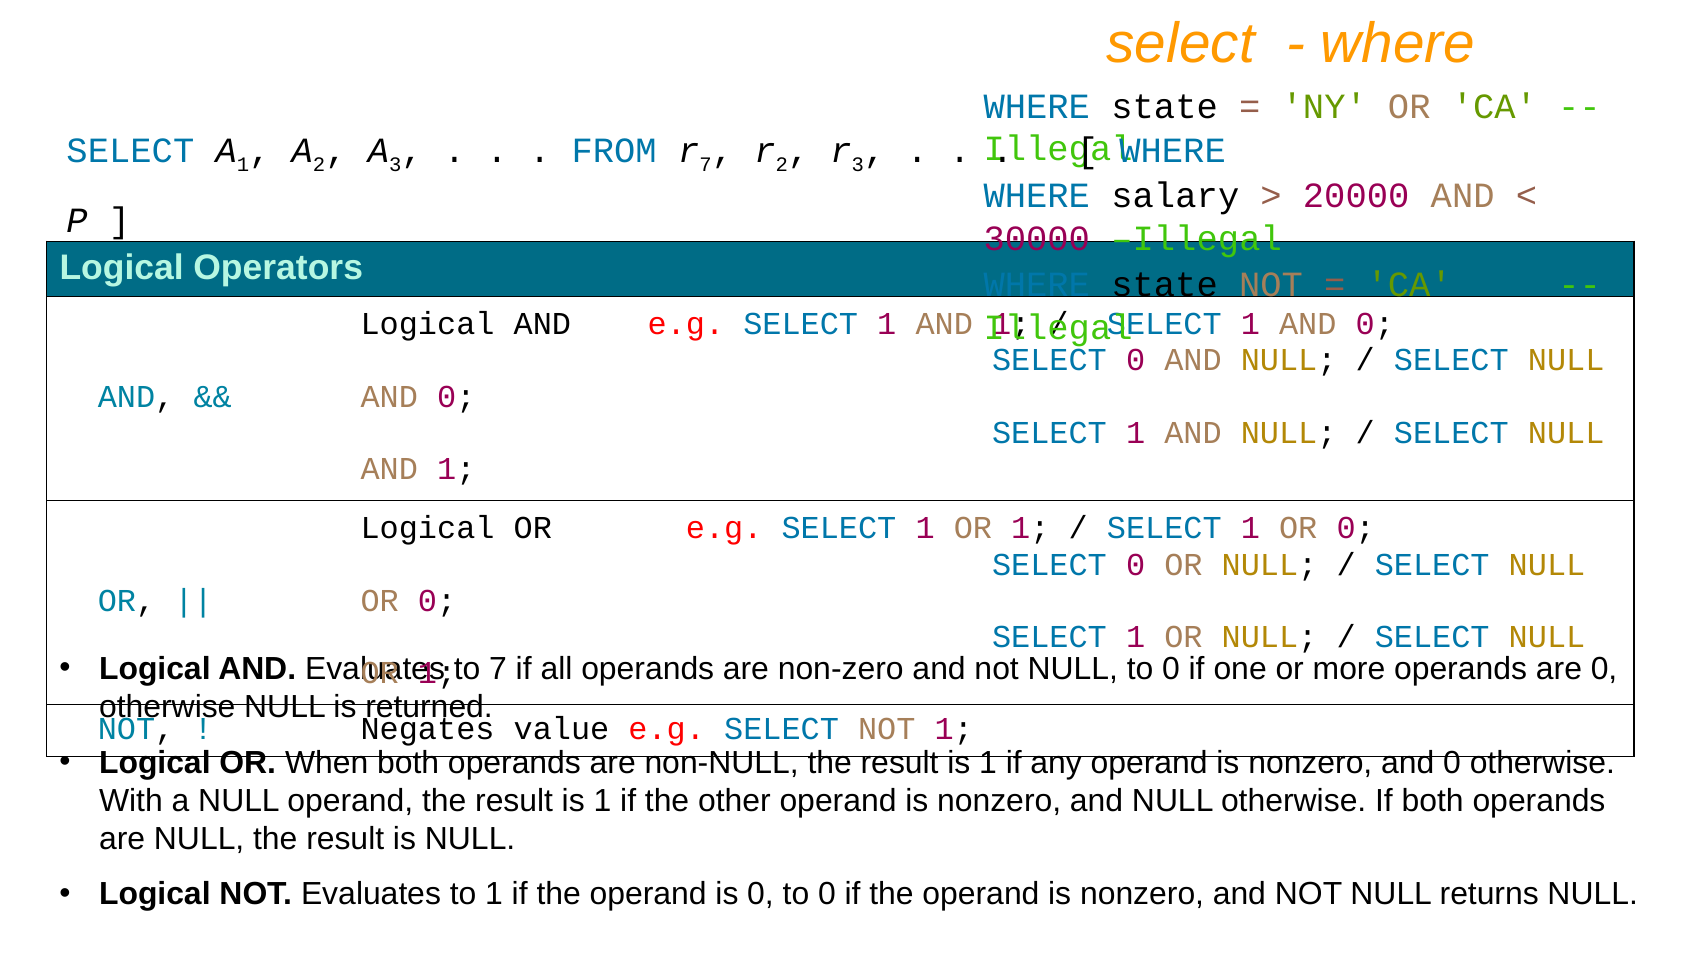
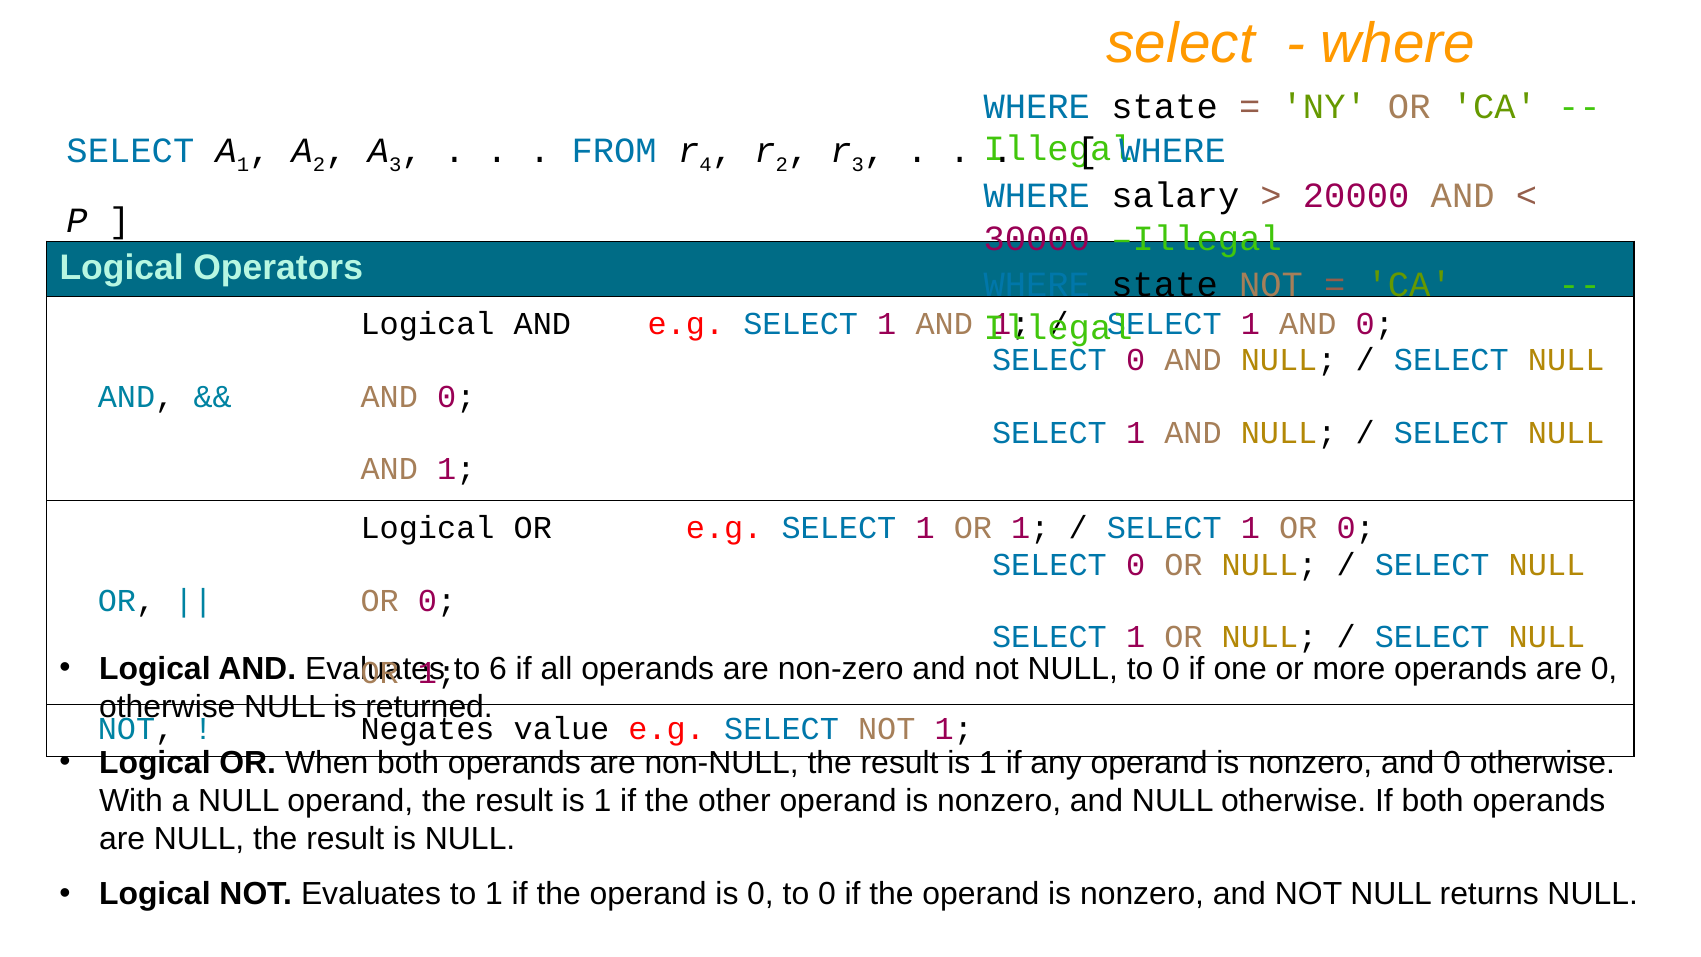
7 at (706, 165): 7 -> 4
to 7: 7 -> 6
